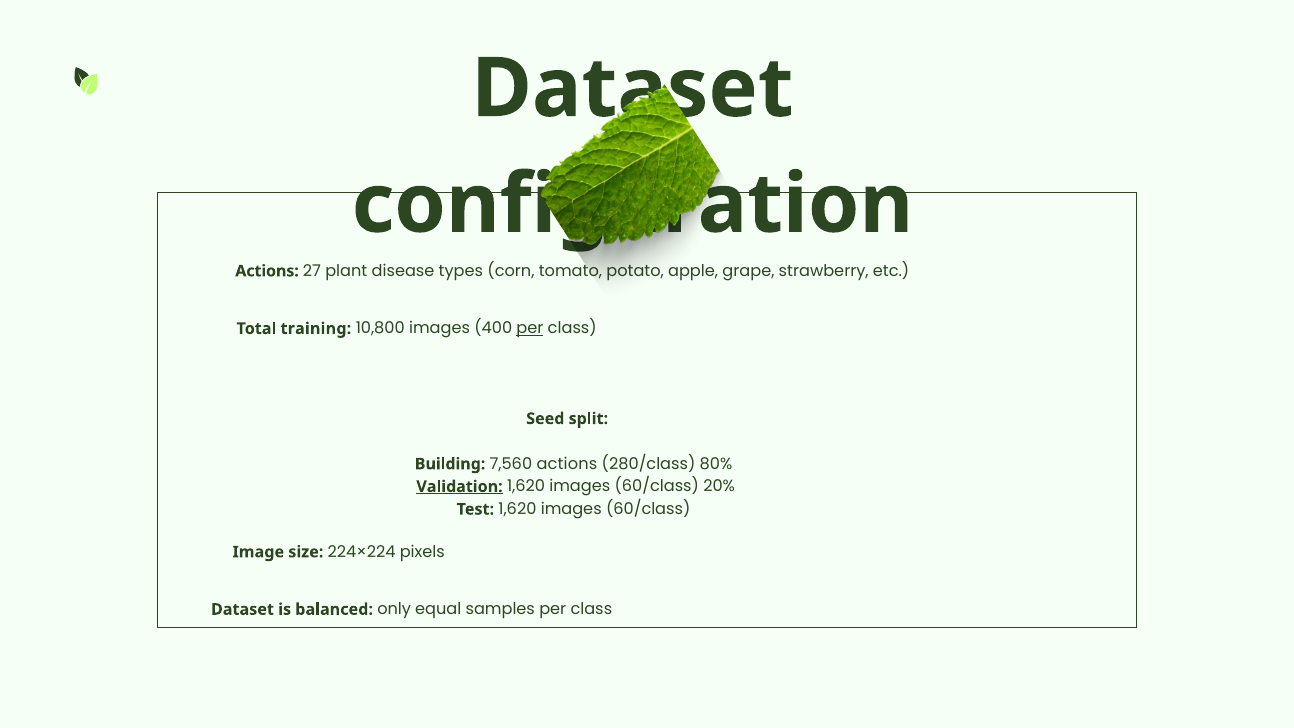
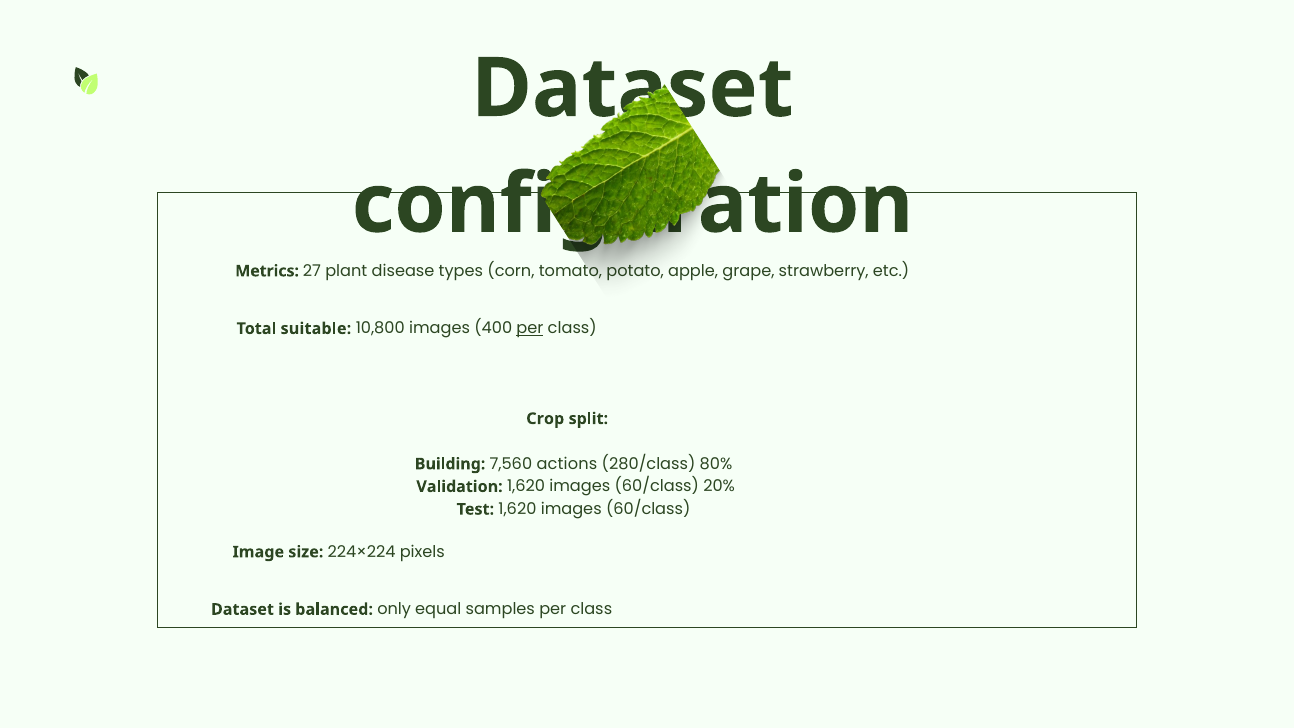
Actions at (267, 271): Actions -> Metrics
training: training -> suitable
Seed: Seed -> Crop
Validation underline: present -> none
